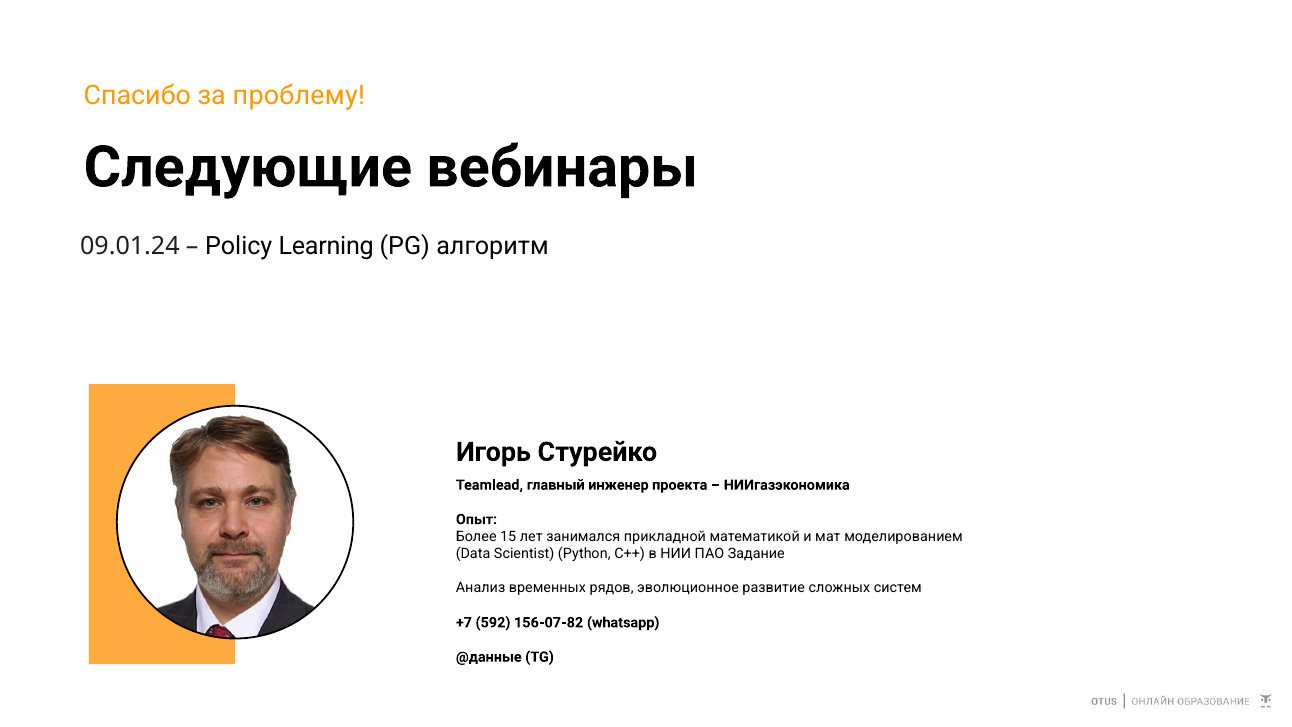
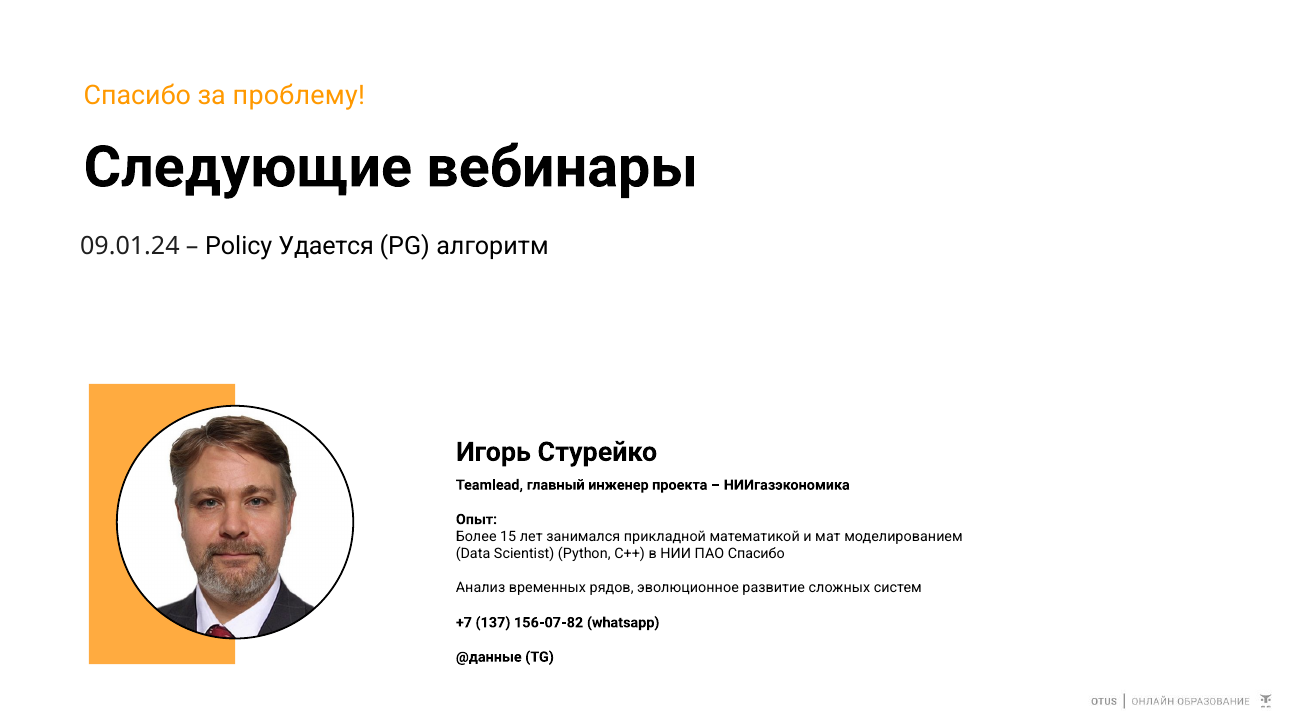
Learning: Learning -> Удается
ПАО Задание: Задание -> Спасибо
592: 592 -> 137
